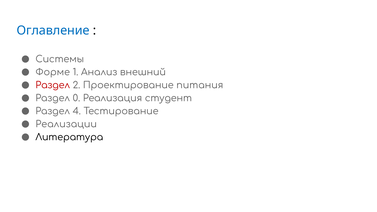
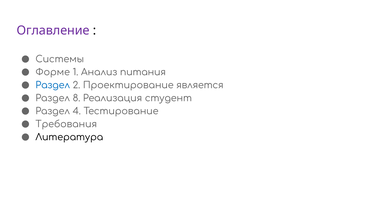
Оглавление colour: blue -> purple
внешний: внешний -> питания
Раздел at (53, 85) colour: red -> blue
питания: питания -> является
0: 0 -> 8
Реализации: Реализации -> Требования
